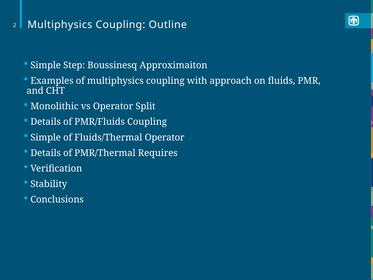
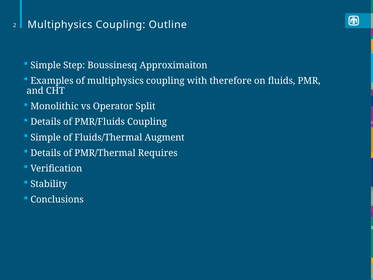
approach: approach -> therefore
Fluids/Thermal Operator: Operator -> Augment
